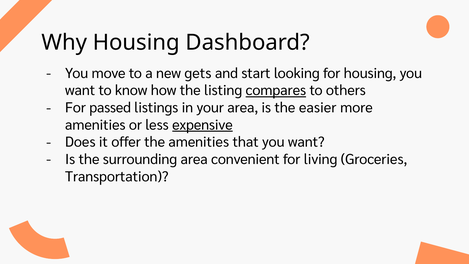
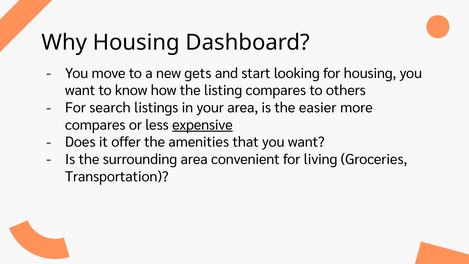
compares at (276, 91) underline: present -> none
passed: passed -> search
amenities at (95, 125): amenities -> compares
